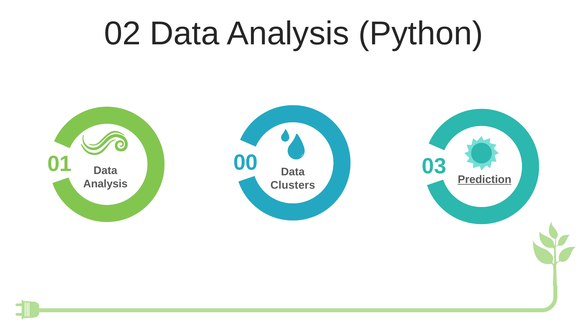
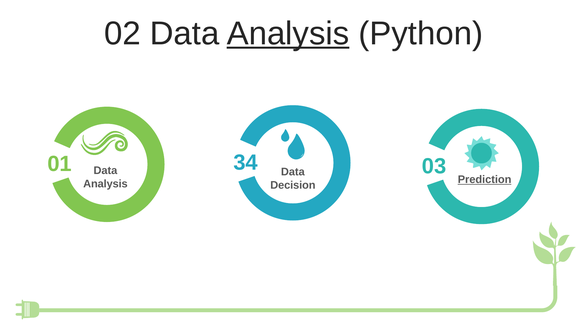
Analysis at (288, 34) underline: none -> present
00: 00 -> 34
Clusters: Clusters -> Decision
